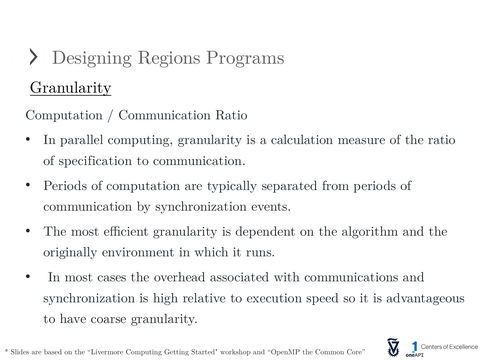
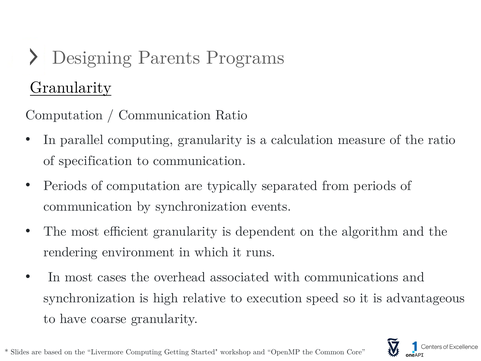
Regions: Regions -> Parents
originally: originally -> rendering
